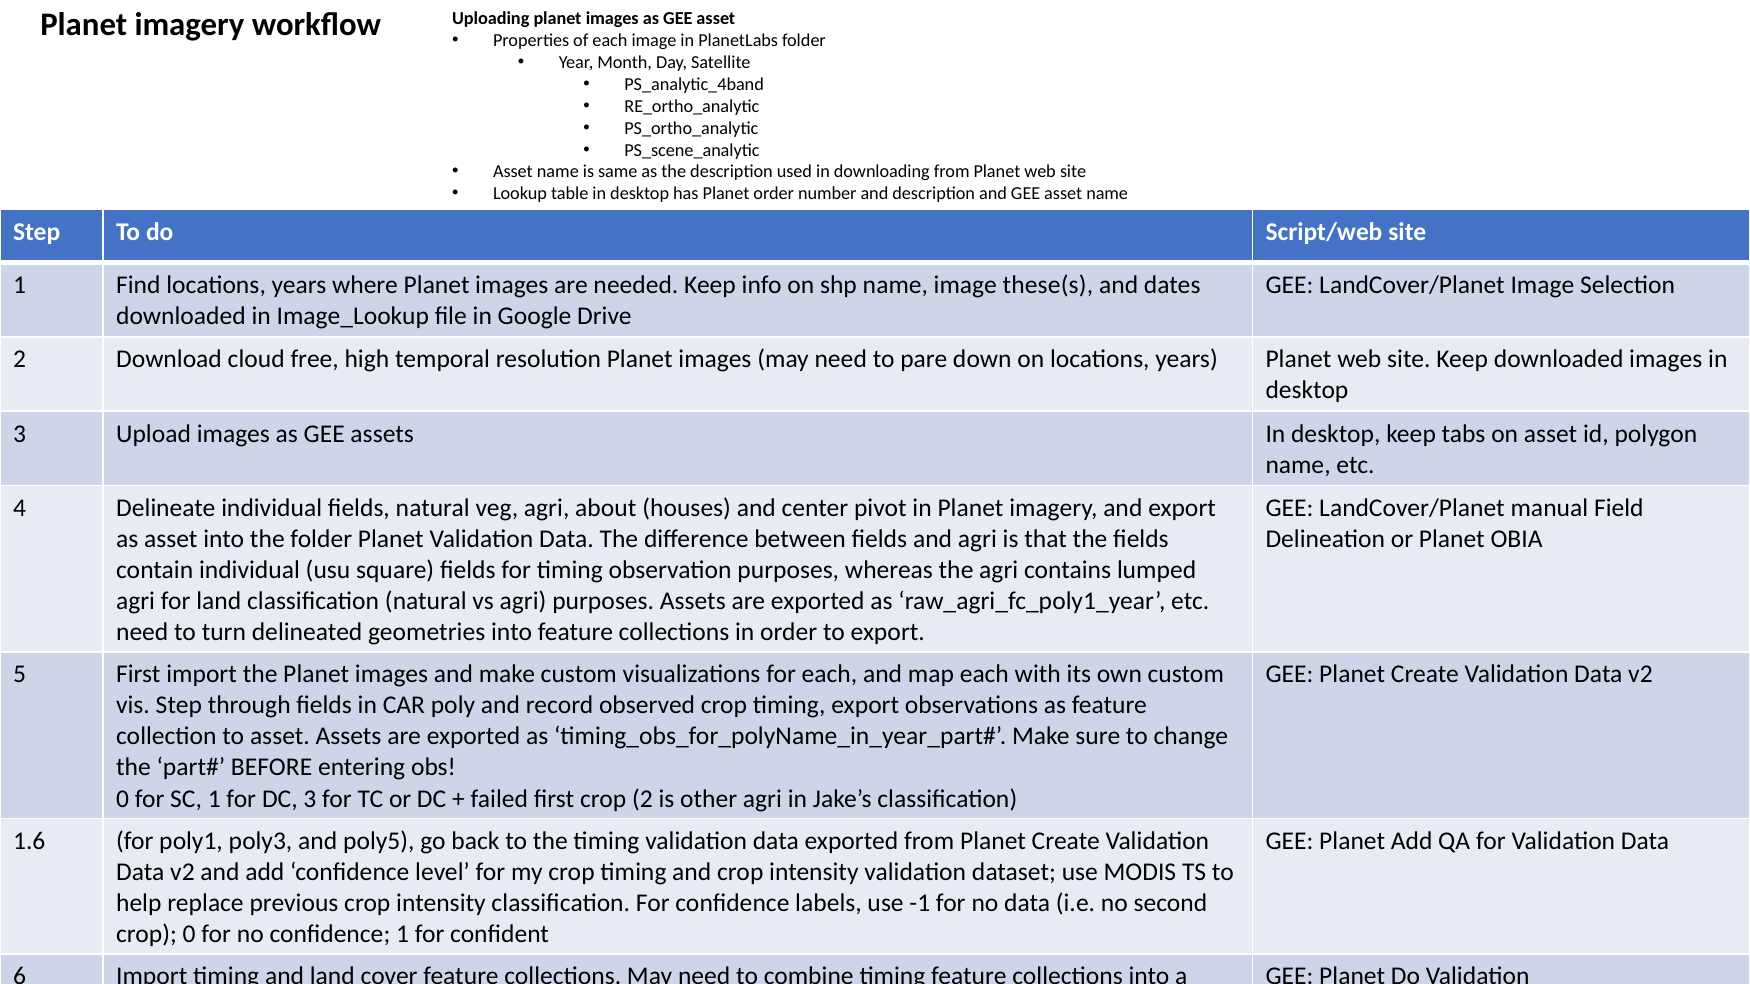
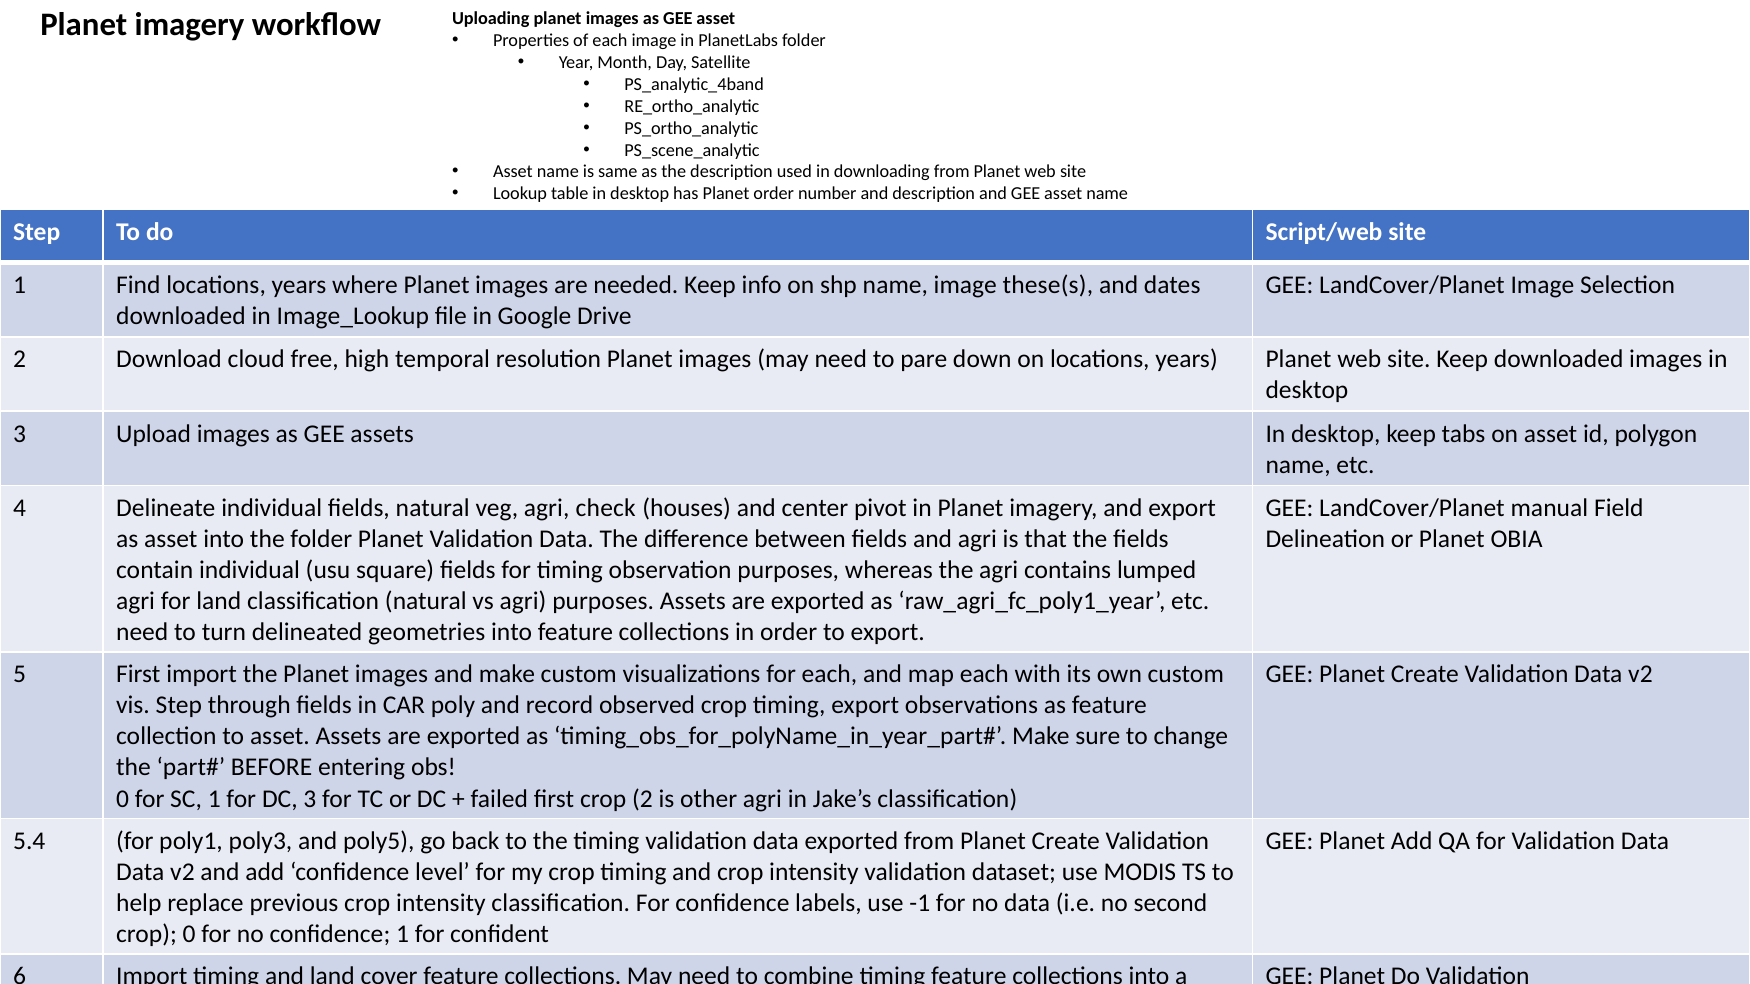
about: about -> check
1.6: 1.6 -> 5.4
